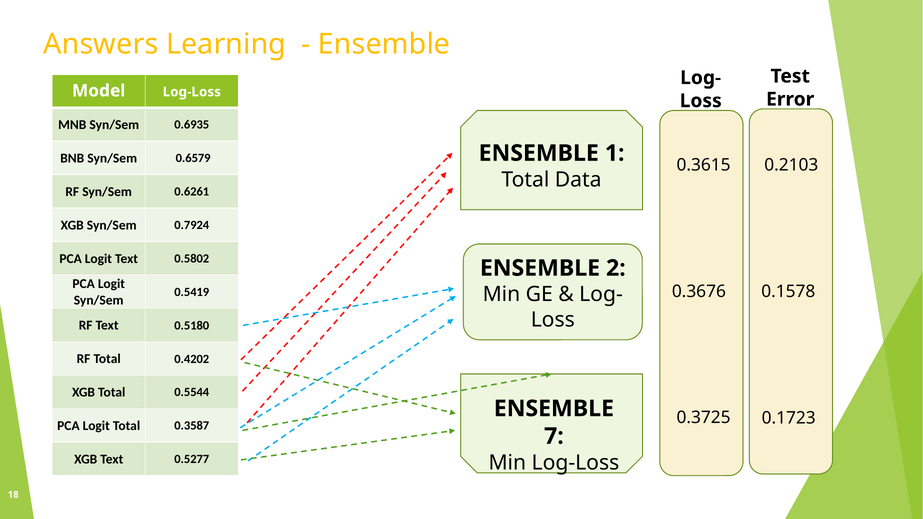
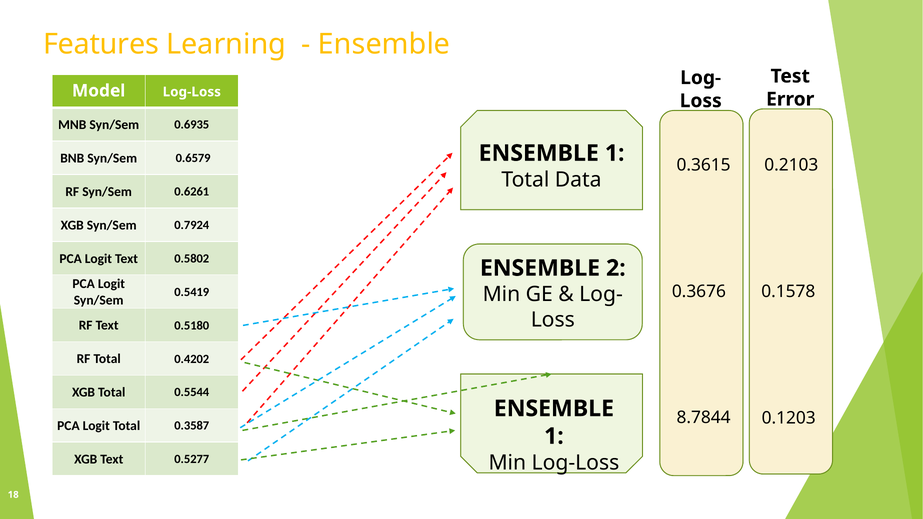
Answers: Answers -> Features
0.3725: 0.3725 -> 8.7844
0.1723: 0.1723 -> 0.1203
7 at (554, 436): 7 -> 1
